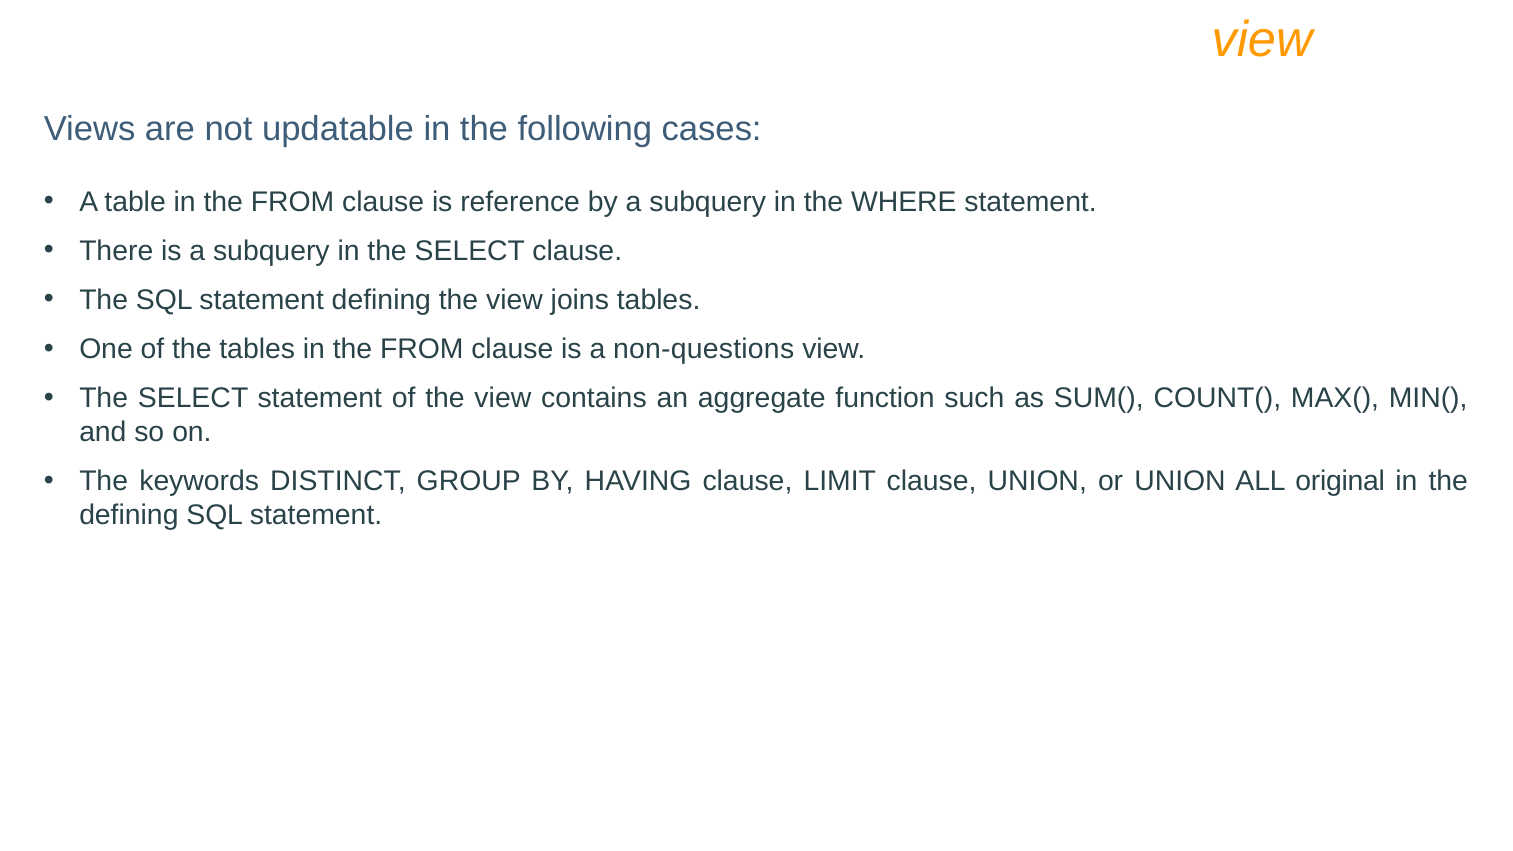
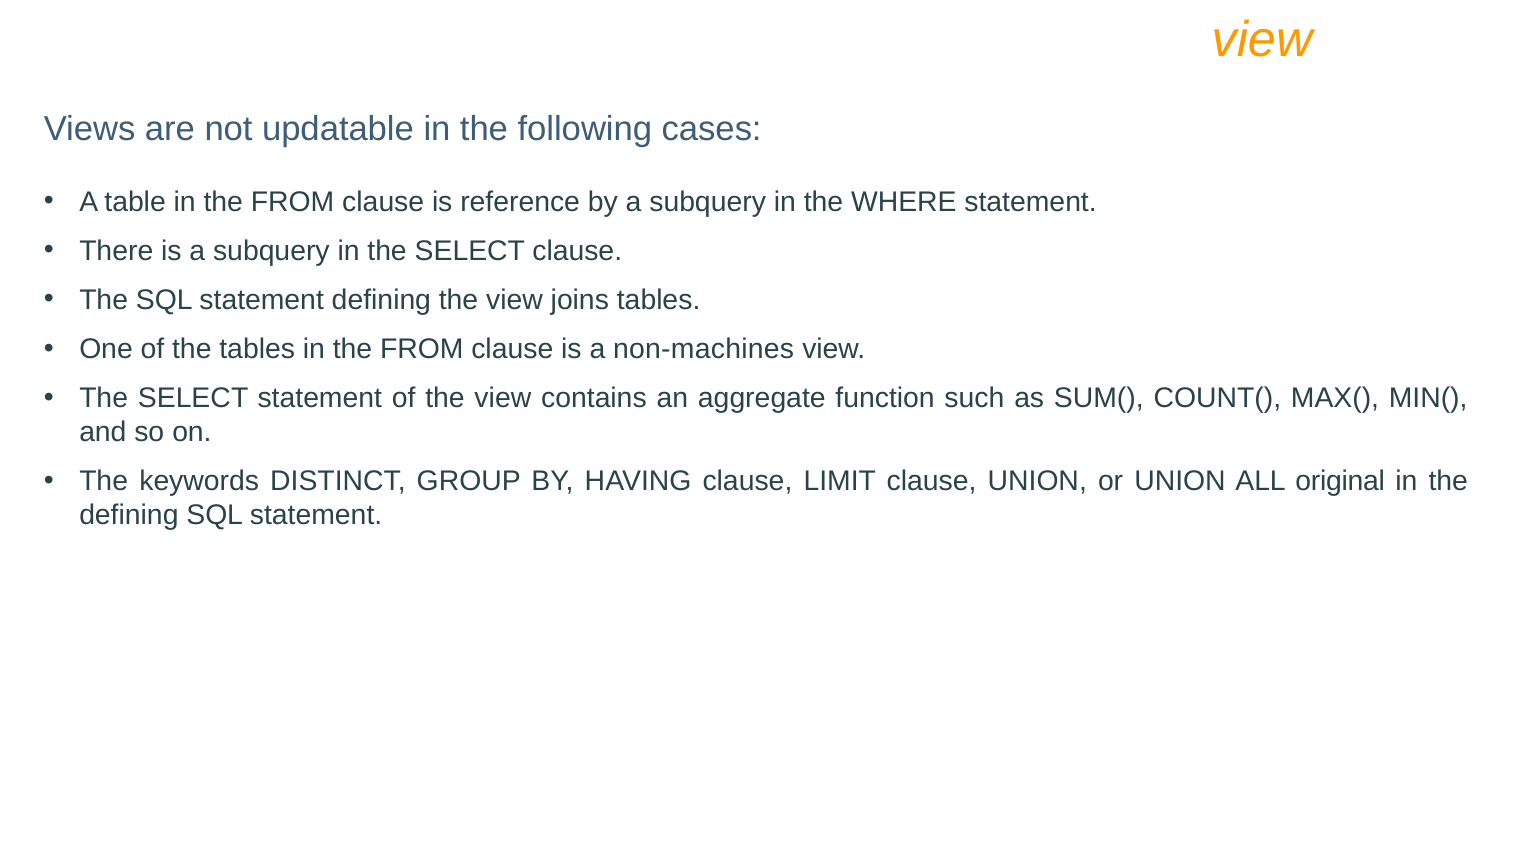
non-questions: non-questions -> non-machines
